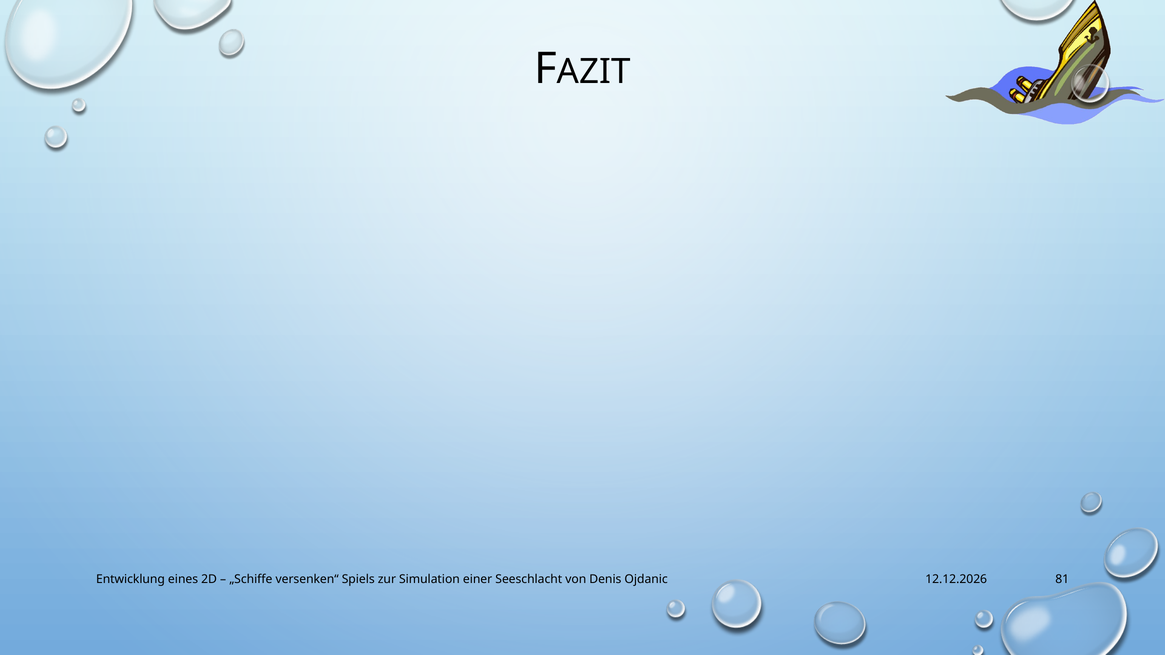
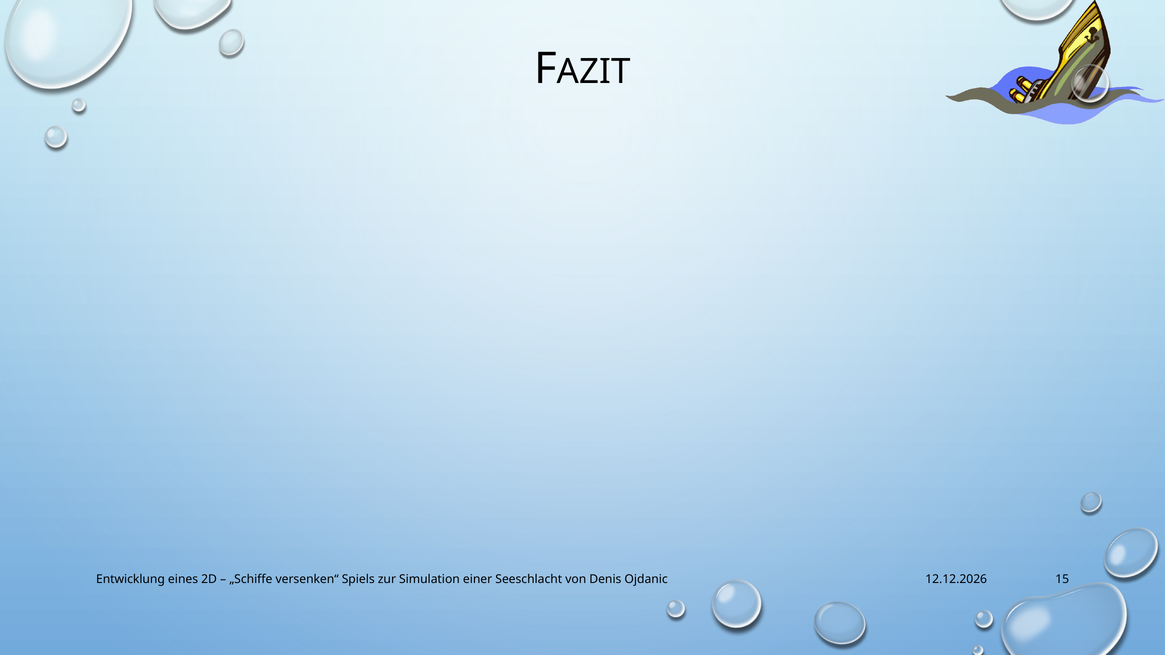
81: 81 -> 15
